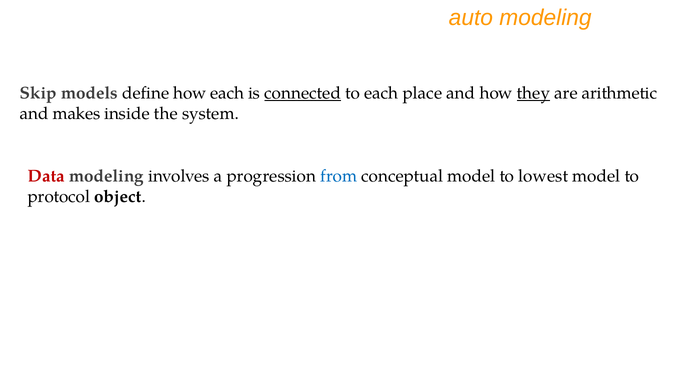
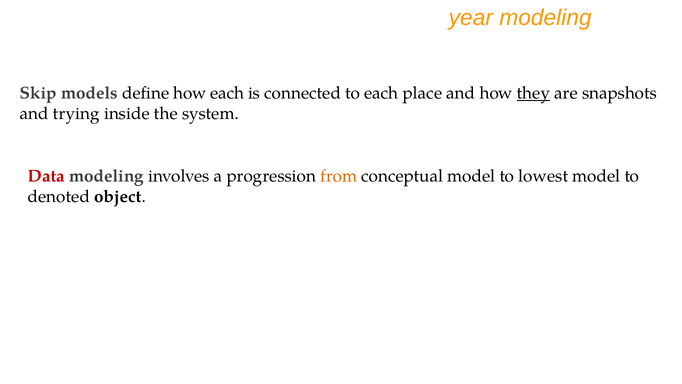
auto: auto -> year
connected underline: present -> none
arithmetic: arithmetic -> snapshots
makes: makes -> trying
from colour: blue -> orange
protocol: protocol -> denoted
